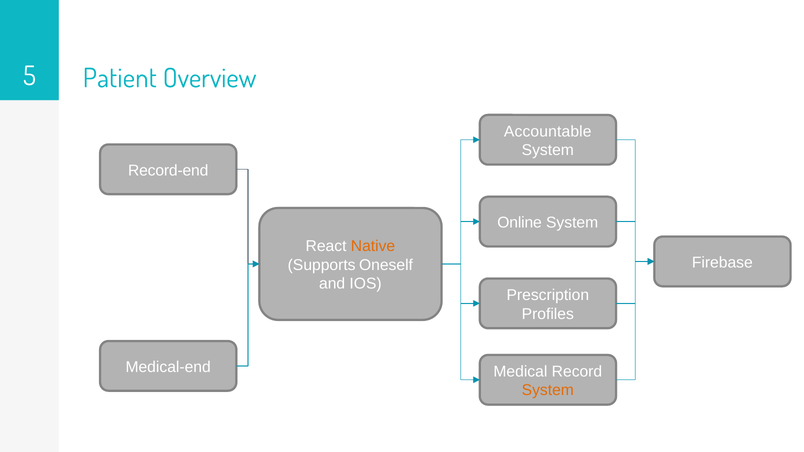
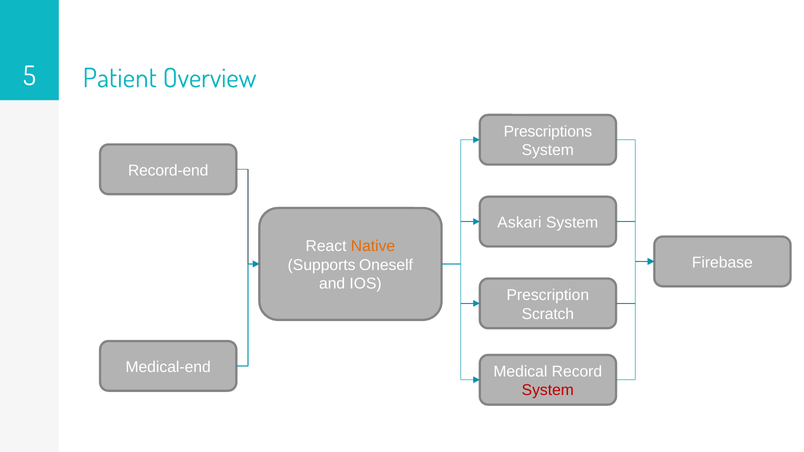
Accountable: Accountable -> Prescriptions
Online: Online -> Askari
Profiles: Profiles -> Scratch
System at (548, 390) colour: orange -> red
